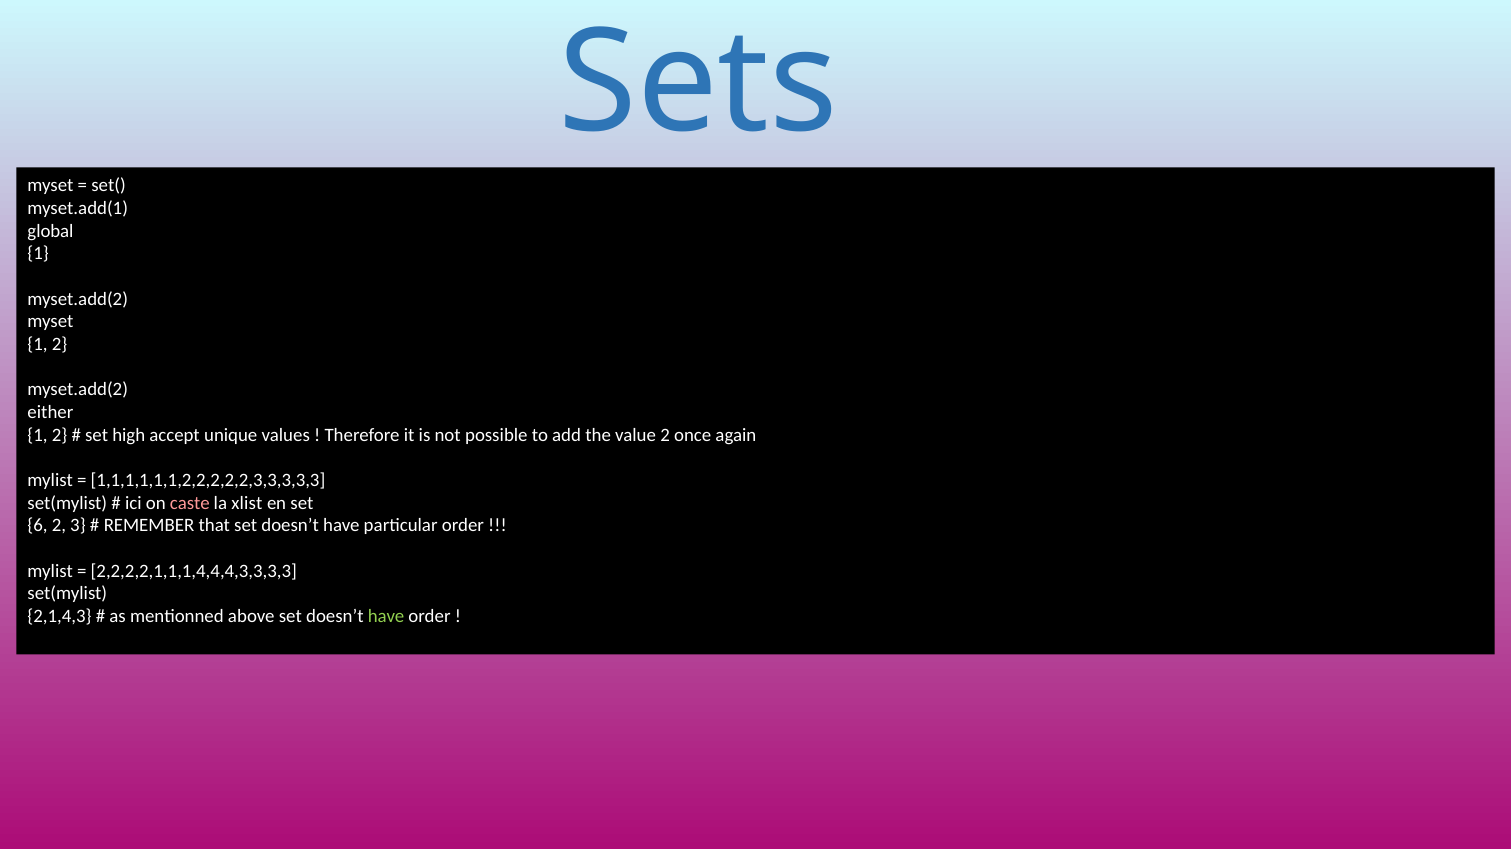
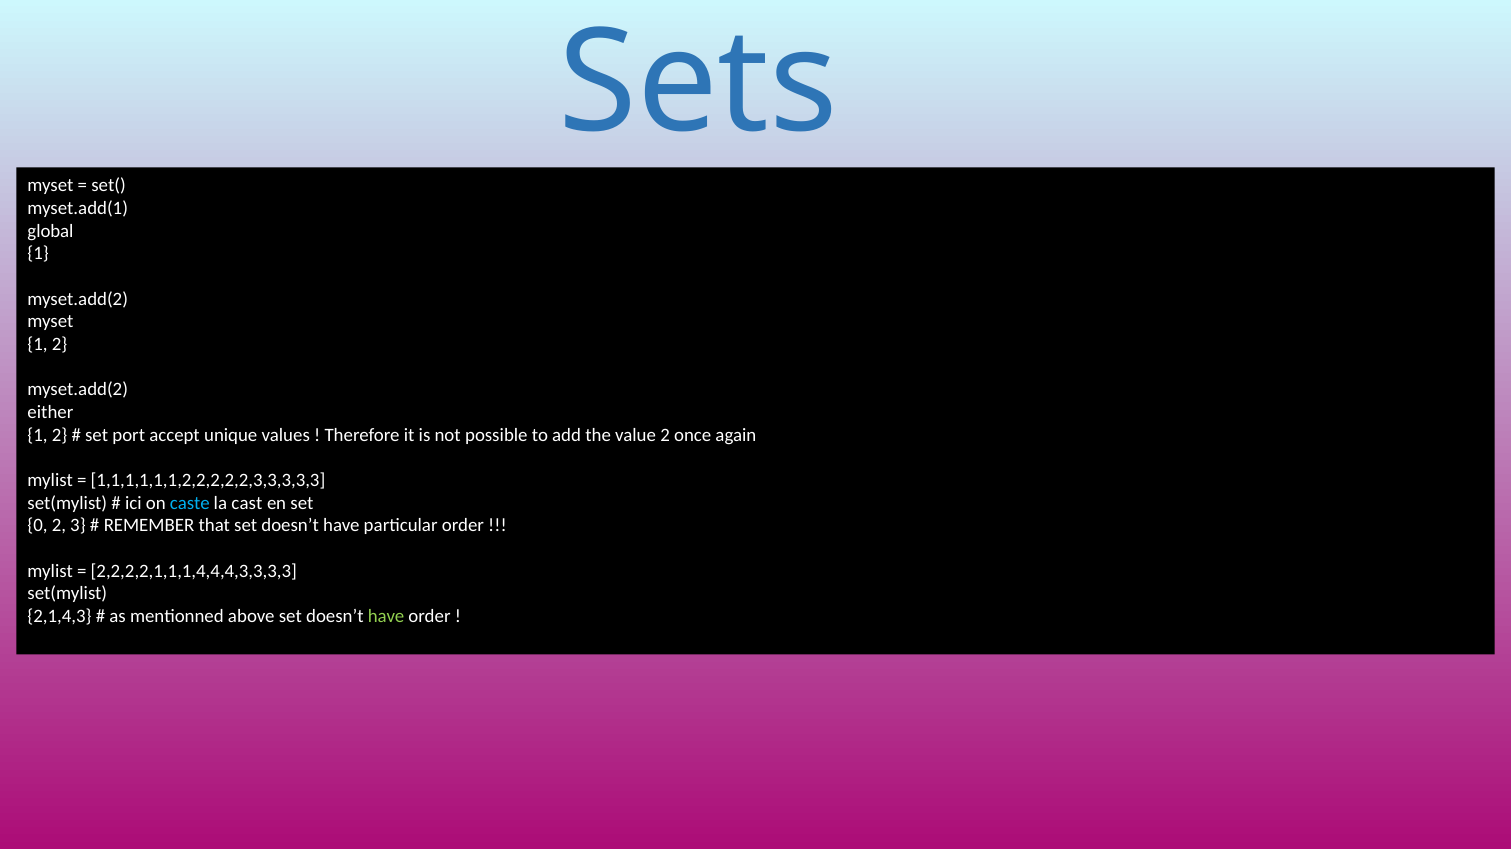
high: high -> port
caste colour: pink -> light blue
xlist: xlist -> cast
6: 6 -> 0
